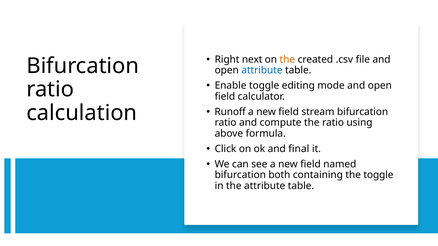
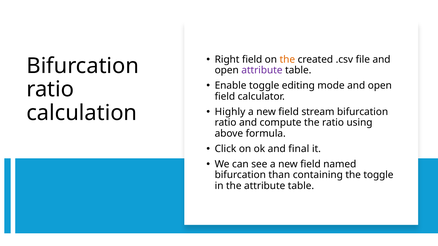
Right next: next -> field
attribute at (262, 70) colour: blue -> purple
Runoff: Runoff -> Highly
both: both -> than
